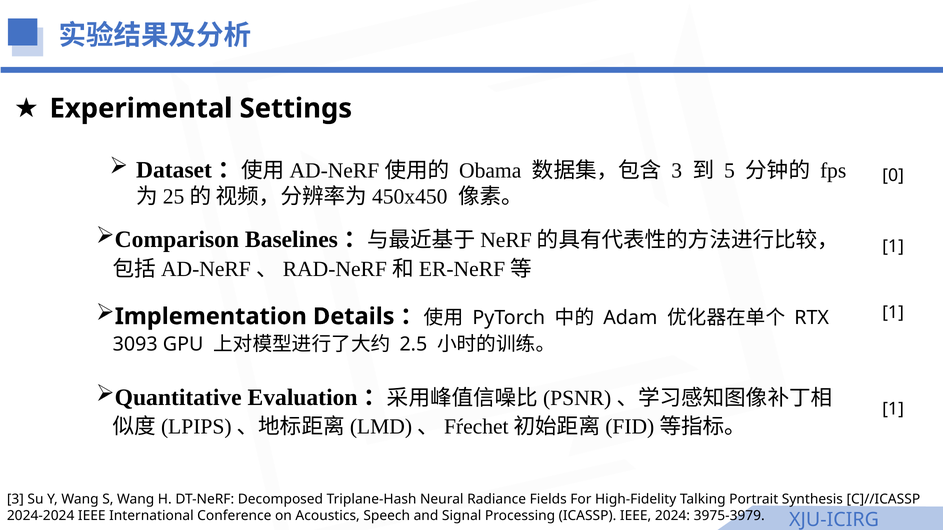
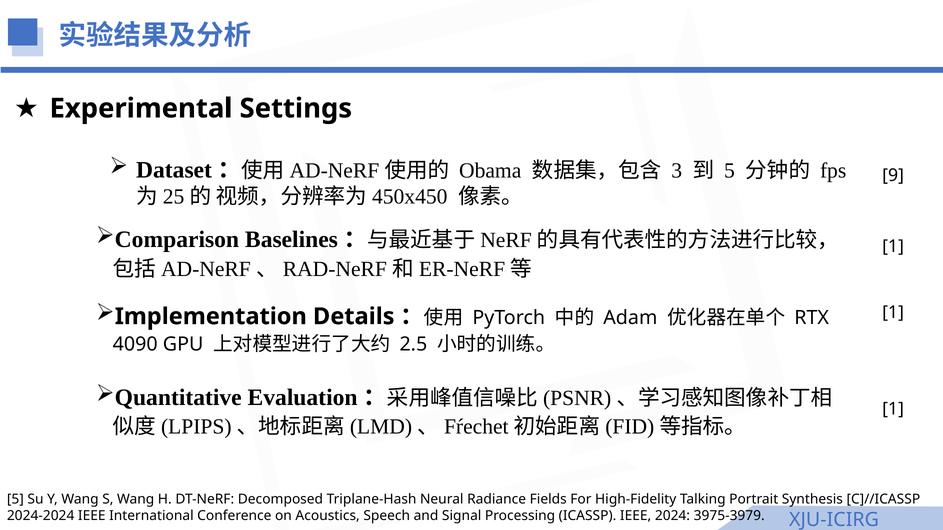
0: 0 -> 9
3093: 3093 -> 4090
3 at (15, 500): 3 -> 5
